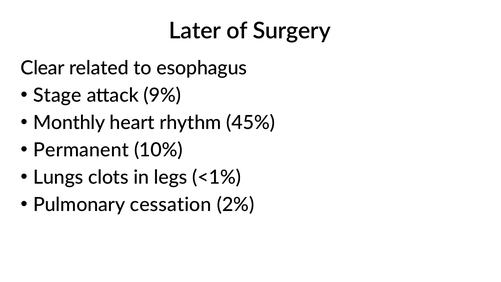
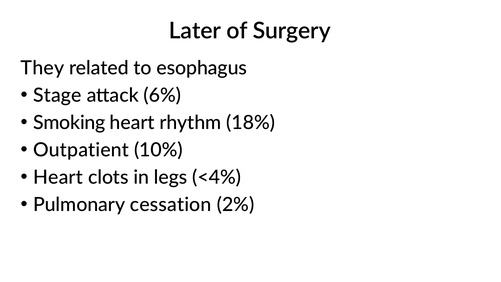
Clear: Clear -> They
9%: 9% -> 6%
Monthly: Monthly -> Smoking
45%: 45% -> 18%
Permanent: Permanent -> Outpatient
Lungs at (58, 177): Lungs -> Heart
<1%: <1% -> <4%
